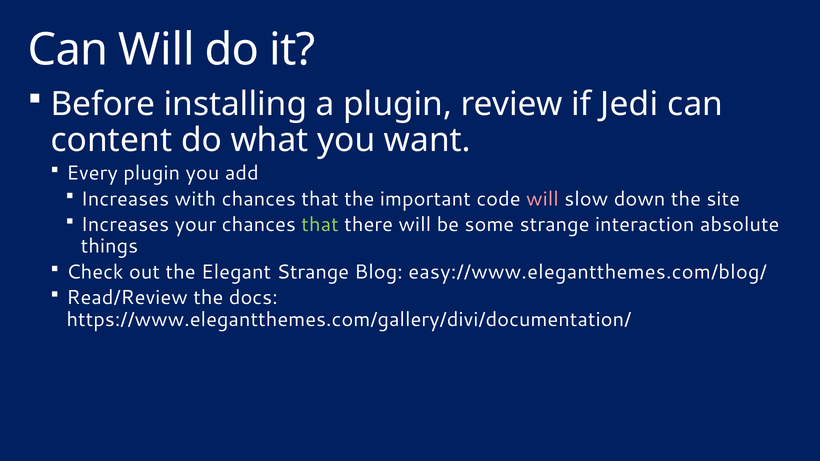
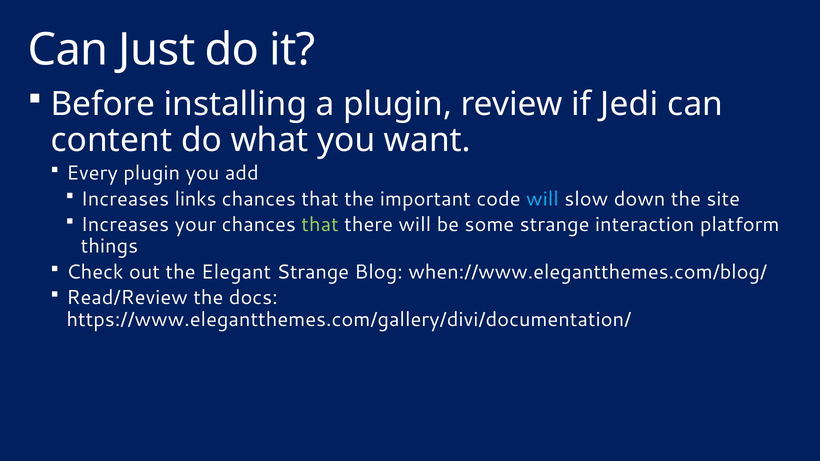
Can Will: Will -> Just
with: with -> links
will at (542, 199) colour: pink -> light blue
absolute: absolute -> platform
easy://www.elegantthemes.com/blog/: easy://www.elegantthemes.com/blog/ -> when://www.elegantthemes.com/blog/
